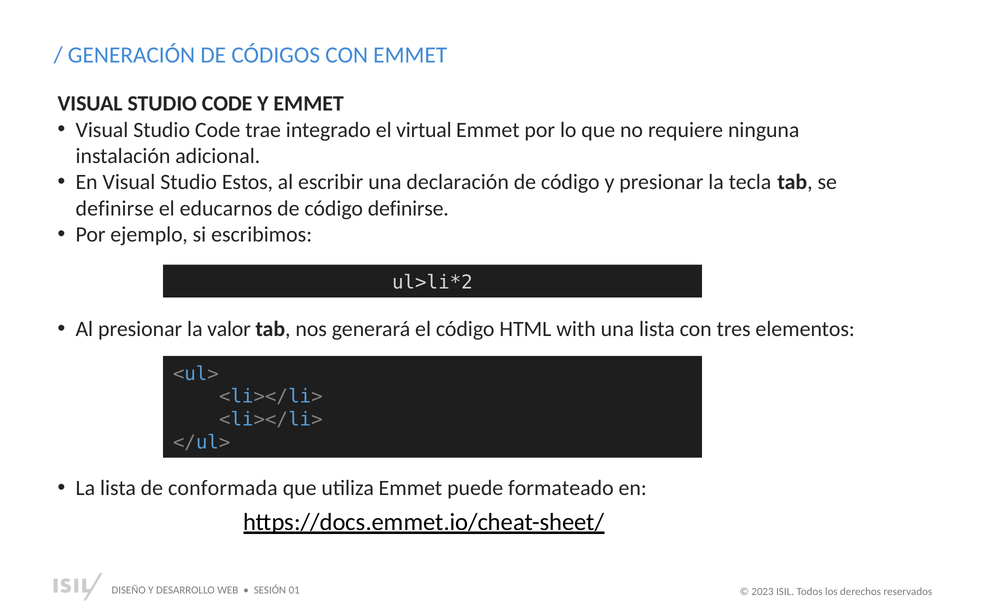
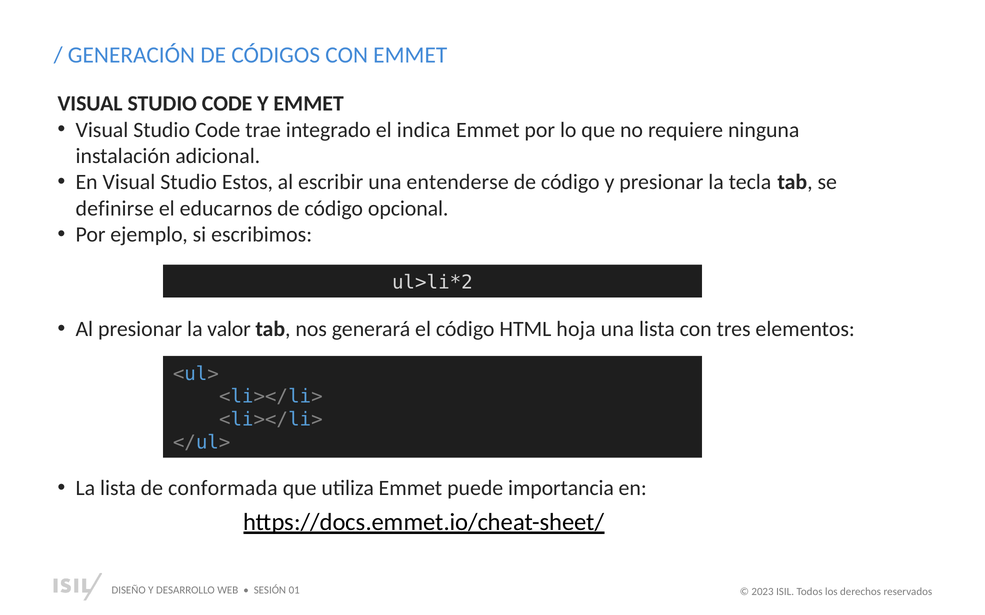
virtual: virtual -> indica
declaración: declaración -> entenderse
código definirse: definirse -> opcional
with: with -> hoja
formateado: formateado -> importancia
